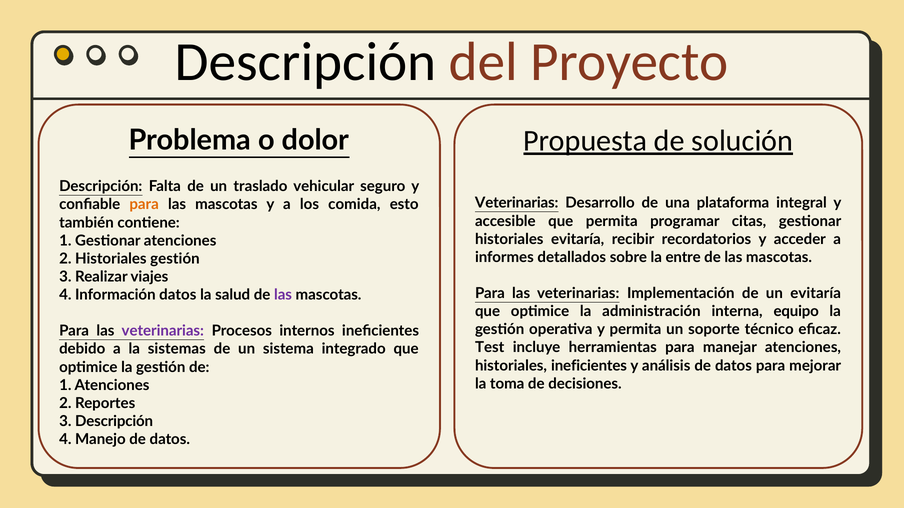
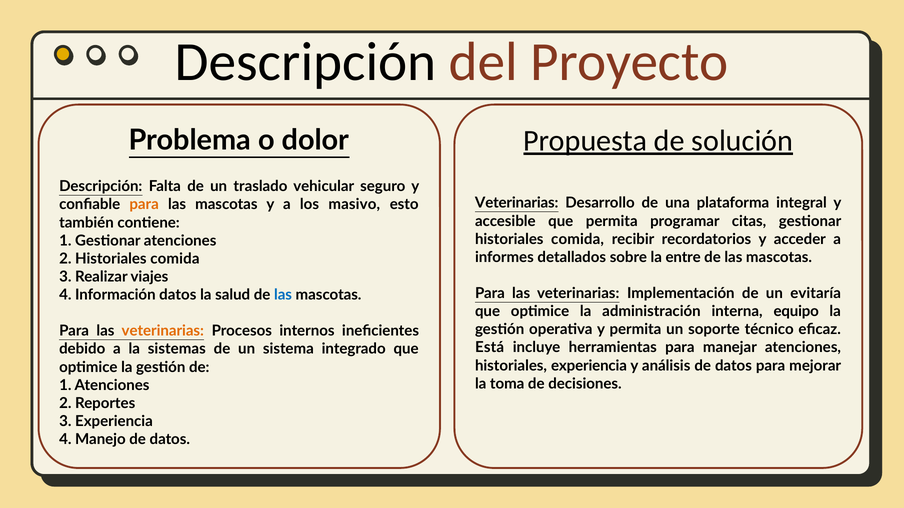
comida: comida -> masivo
evitaría at (578, 239): evitaría -> comida
2 Historiales gestión: gestión -> comida
las at (283, 295) colour: purple -> blue
veterinarias at (163, 331) colour: purple -> orange
Test: Test -> Está
historiales ineficientes: ineficientes -> experiencia
3 Descripción: Descripción -> Experiencia
